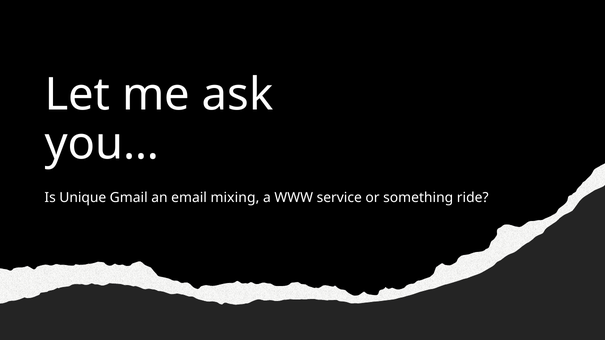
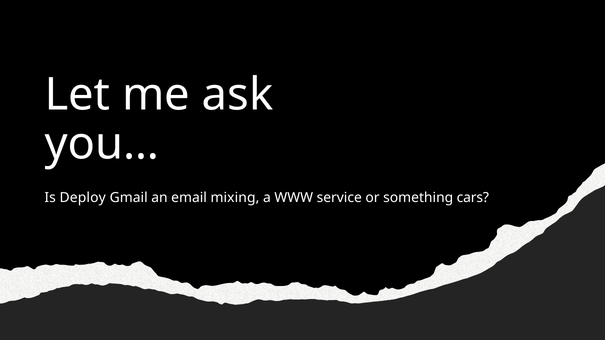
Unique: Unique -> Deploy
ride: ride -> cars
